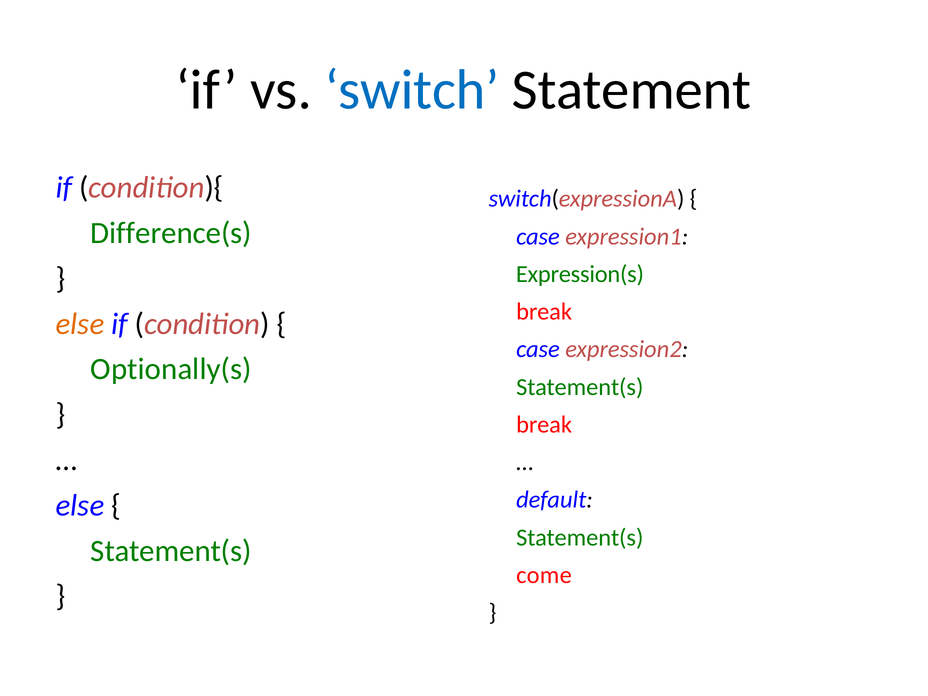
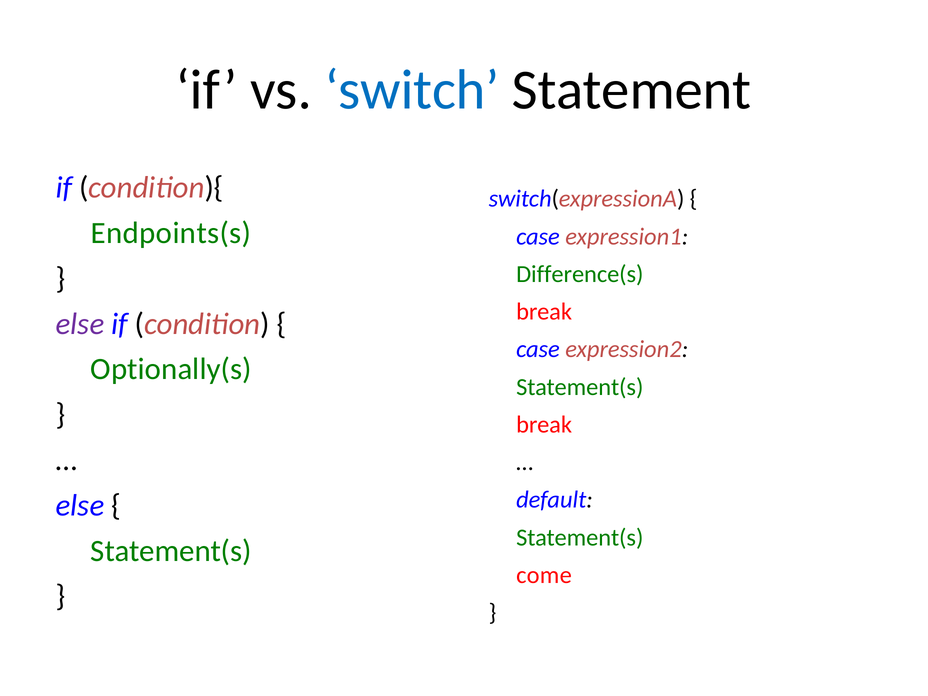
Difference(s: Difference(s -> Endpoints(s
Expression(s: Expression(s -> Difference(s
else at (80, 324) colour: orange -> purple
